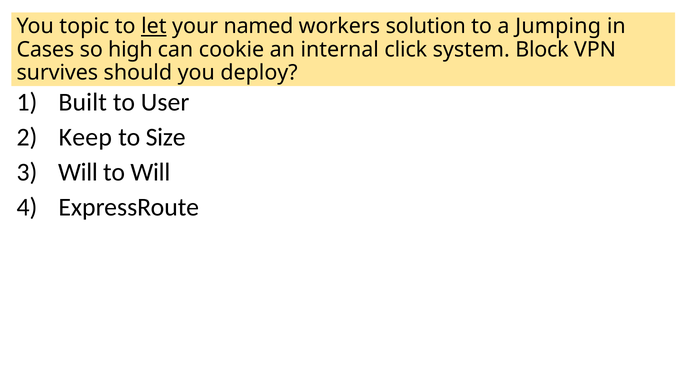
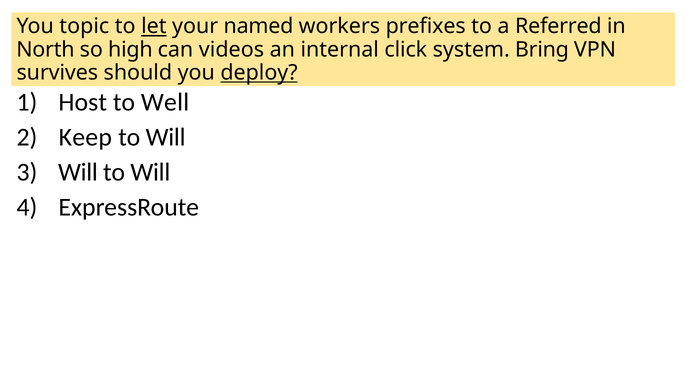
solution: solution -> prefixes
Jumping: Jumping -> Referred
Cases: Cases -> North
cookie: cookie -> videos
Block: Block -> Bring
deploy underline: none -> present
Built: Built -> Host
User: User -> Well
Size at (166, 137): Size -> Will
